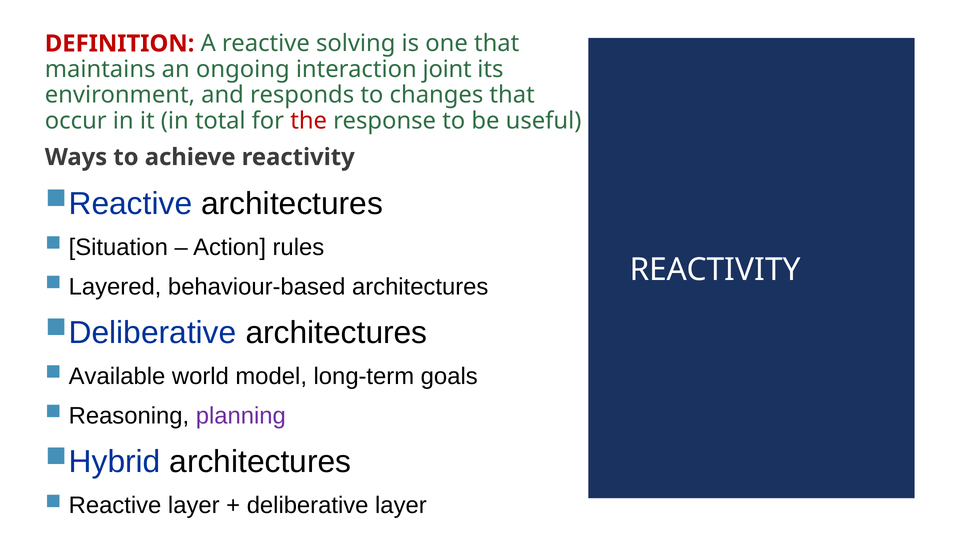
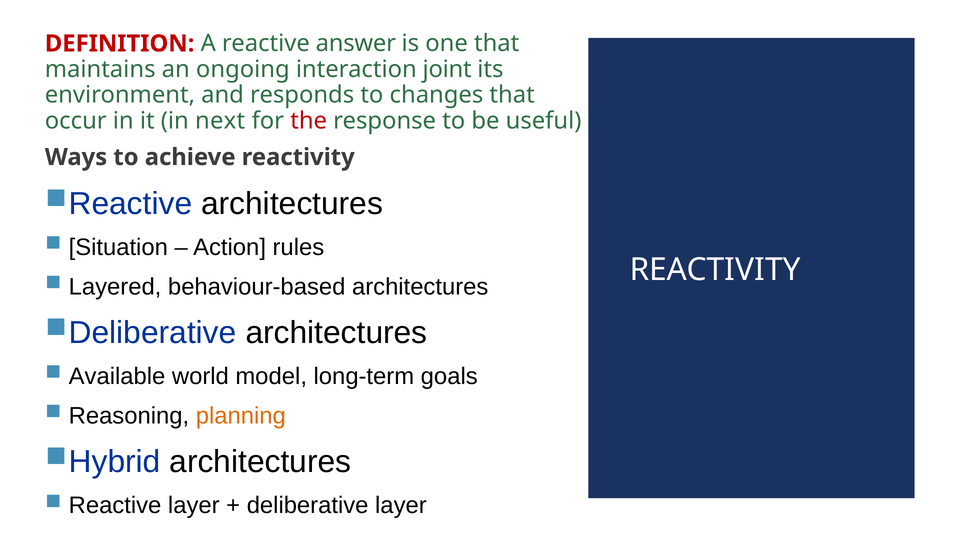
solving: solving -> answer
total: total -> next
planning colour: purple -> orange
